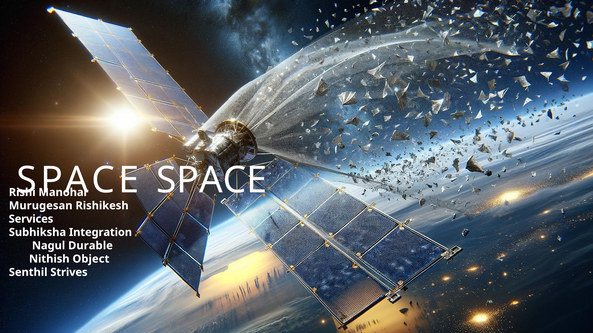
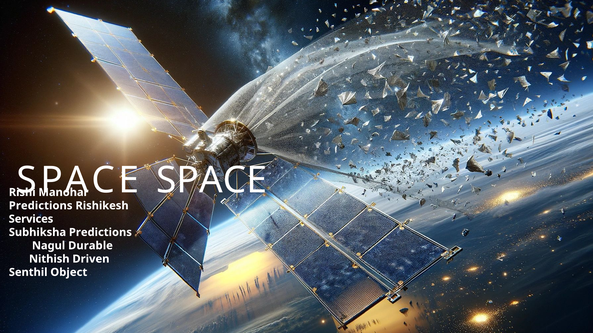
Murugesan at (41, 206): Murugesan -> Predictions
Subhiksha Integration: Integration -> Predictions
Object: Object -> Driven
Strives: Strives -> Object
